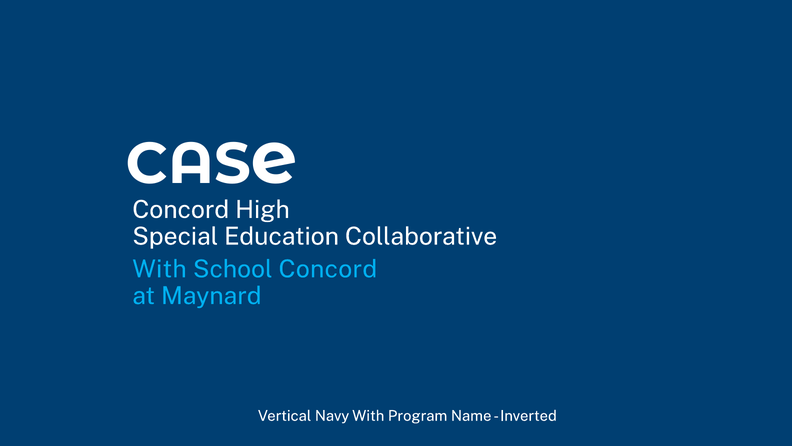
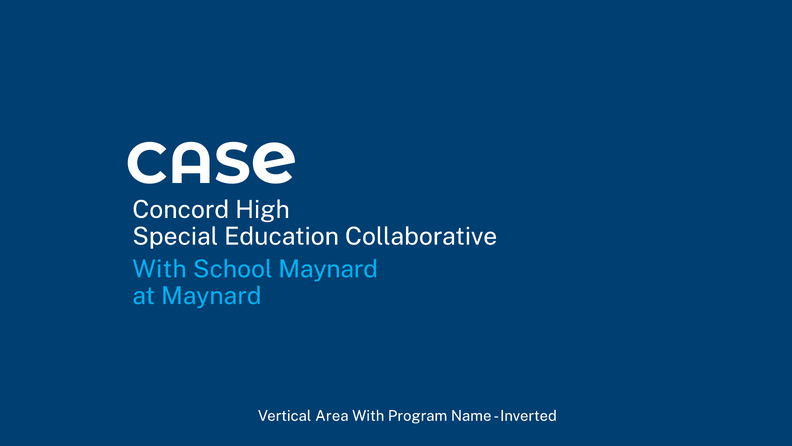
School Concord: Concord -> Maynard
Navy: Navy -> Area
